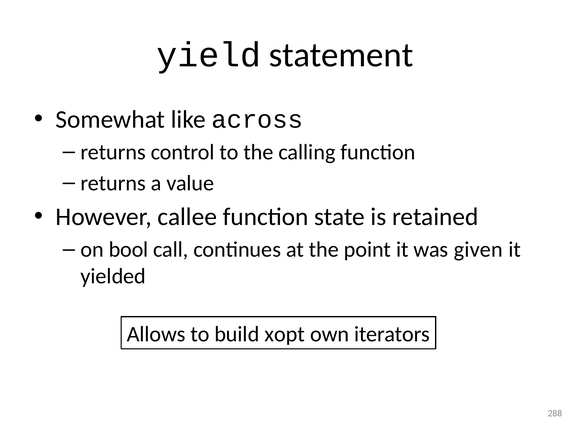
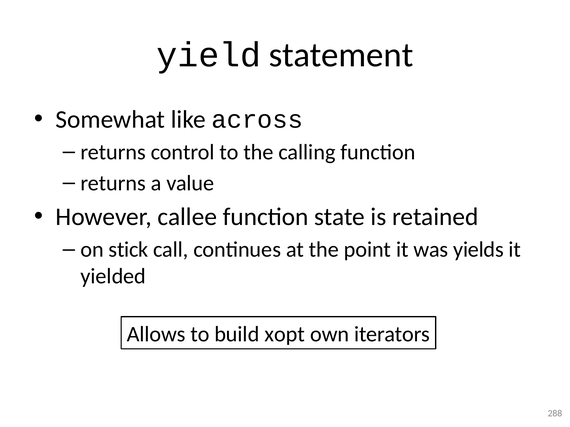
bool: bool -> stick
given: given -> yields
